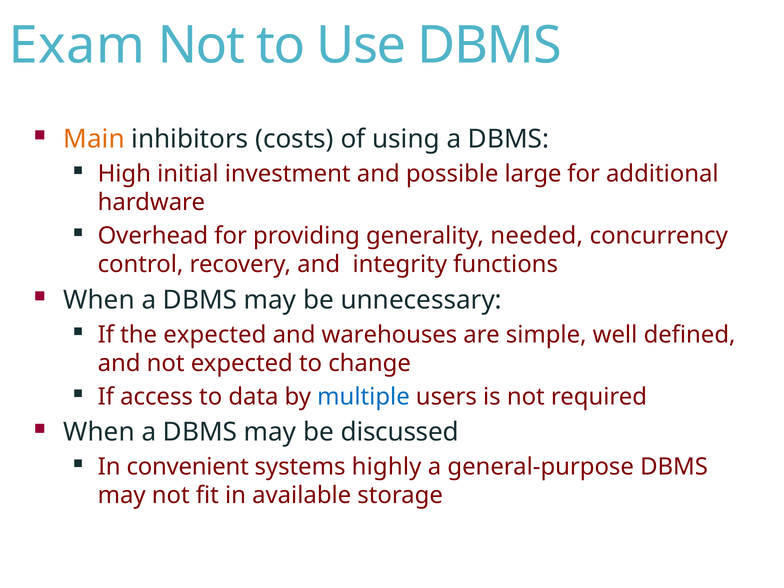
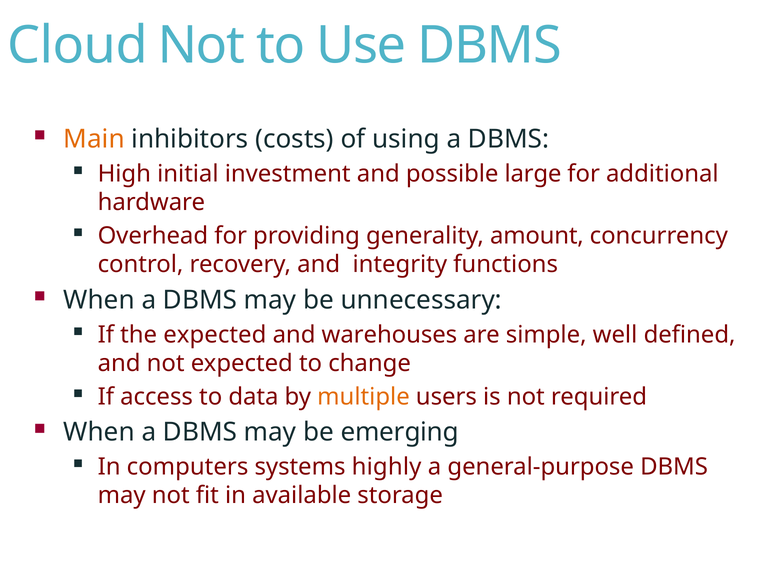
Exam: Exam -> Cloud
needed: needed -> amount
multiple colour: blue -> orange
discussed: discussed -> emerging
convenient: convenient -> computers
